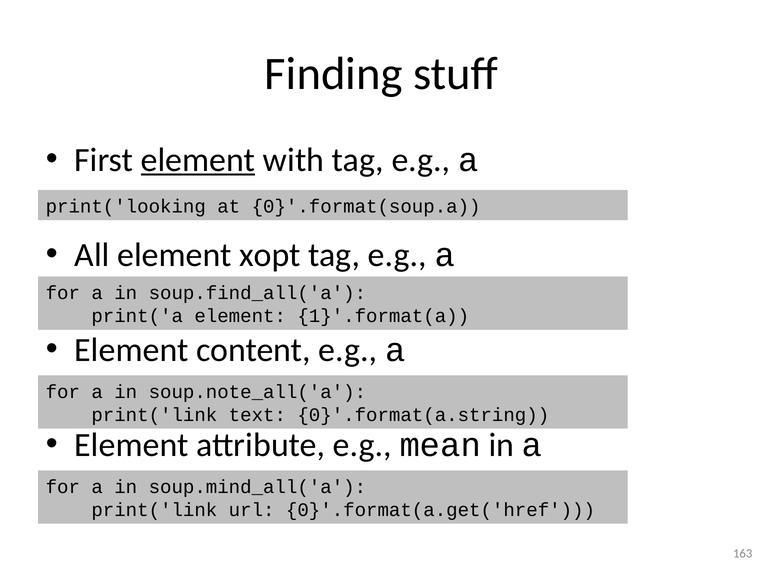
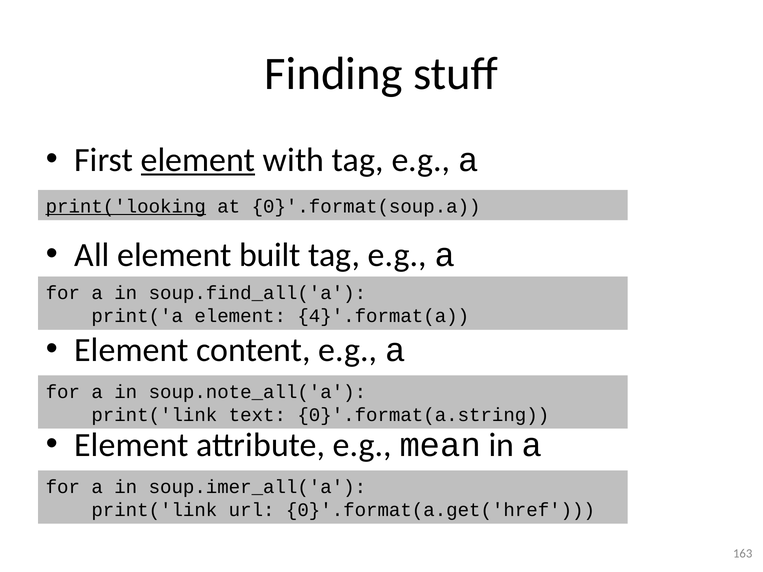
print('looking underline: none -> present
xopt: xopt -> built
1}'.format(a: 1}'.format(a -> 4}'.format(a
soup.mind_all('a: soup.mind_all('a -> soup.imer_all('a
